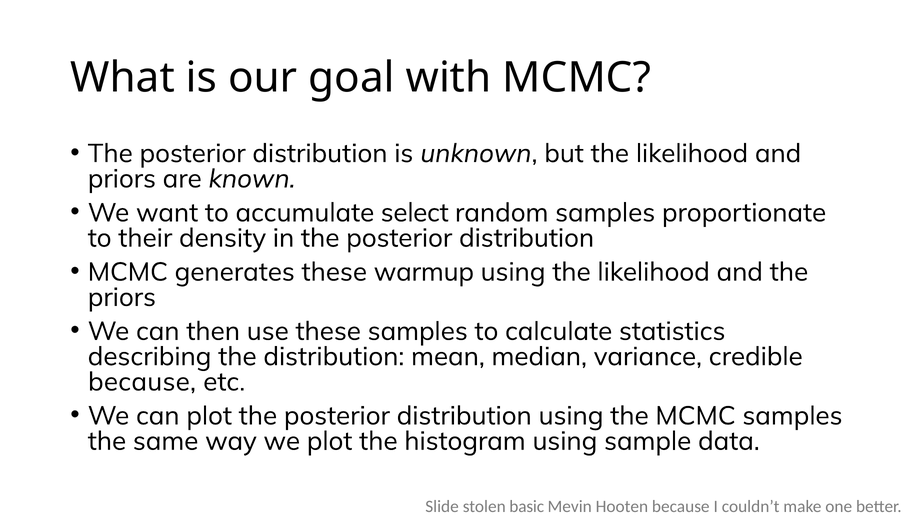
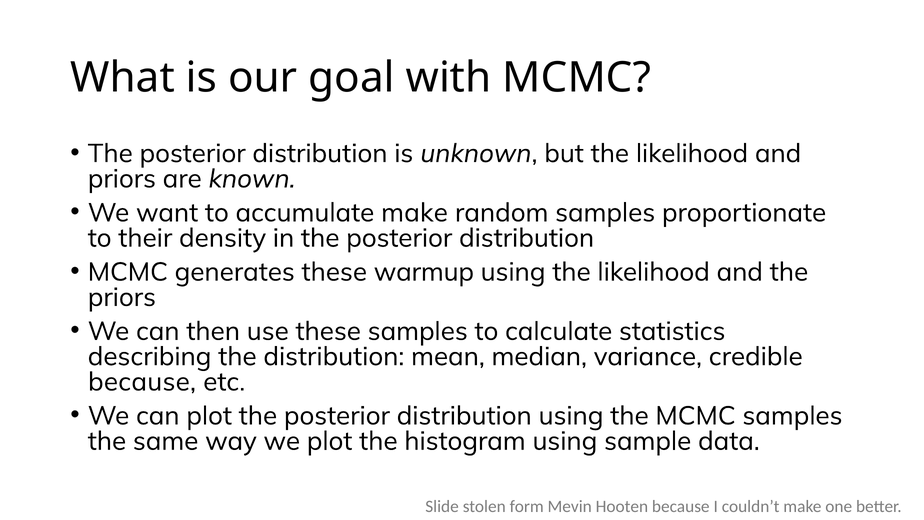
accumulate select: select -> make
basic: basic -> form
